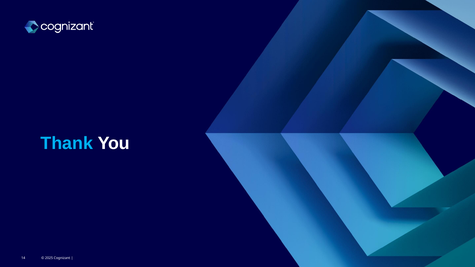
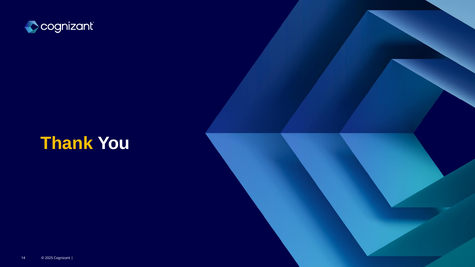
Thank colour: light blue -> yellow
